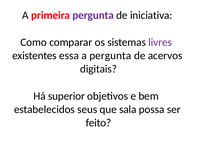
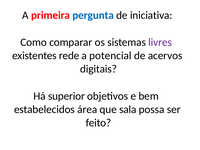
pergunta at (93, 15) colour: purple -> blue
essa: essa -> rede
a pergunta: pergunta -> potencial
seus: seus -> área
